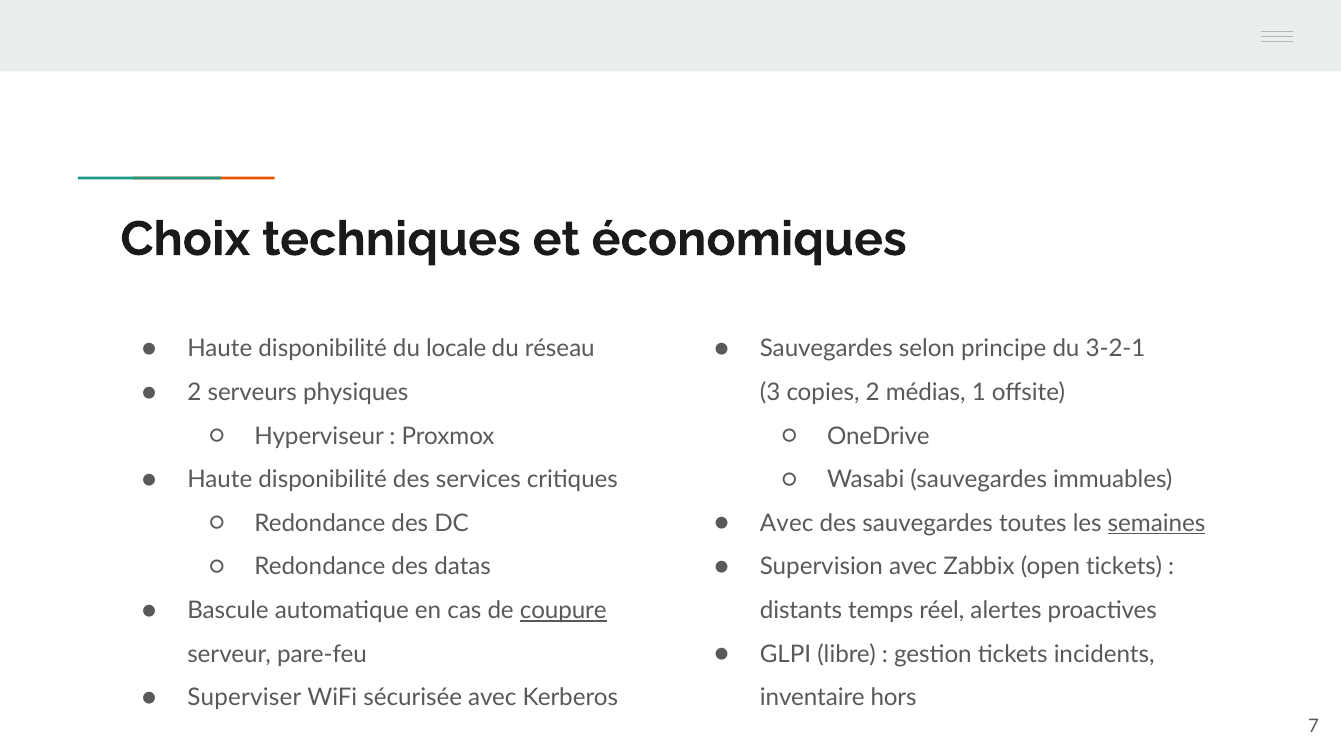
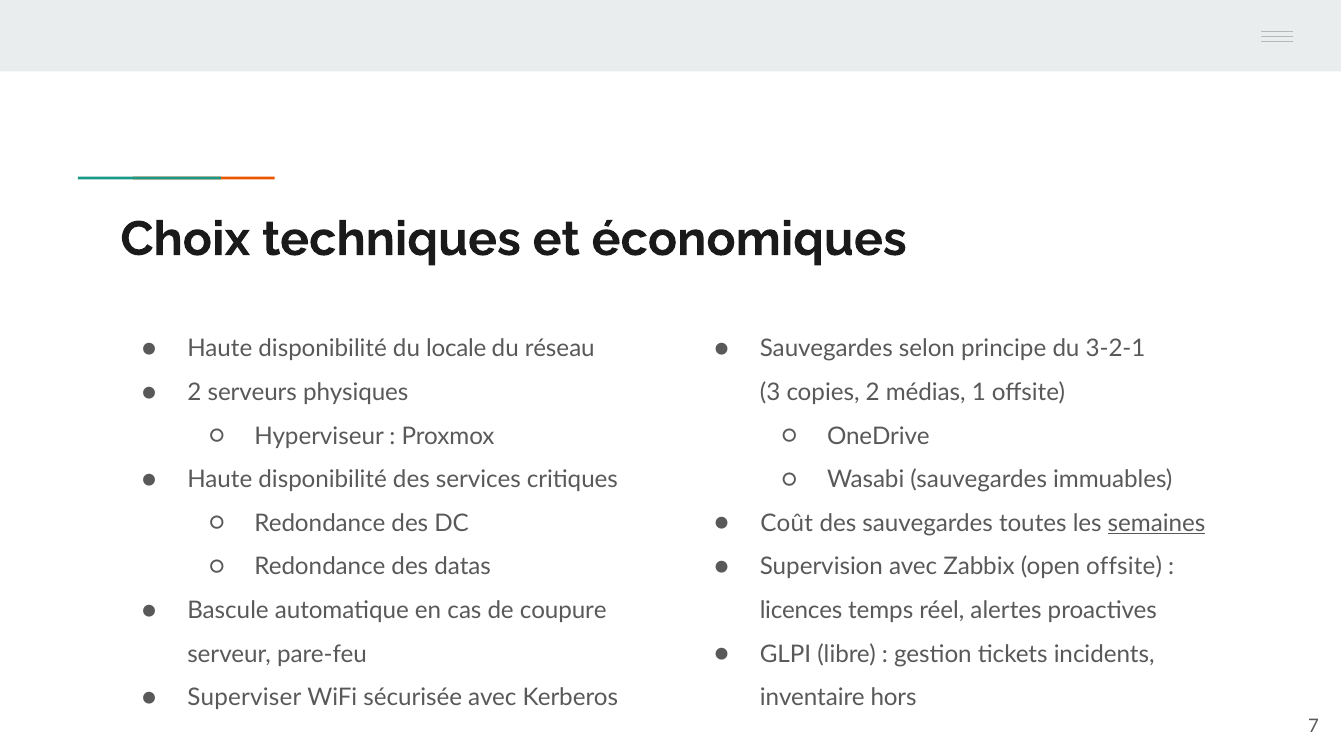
Avec at (787, 523): Avec -> Coût
open tickets: tickets -> offsite
coupure underline: present -> none
distants: distants -> licences
